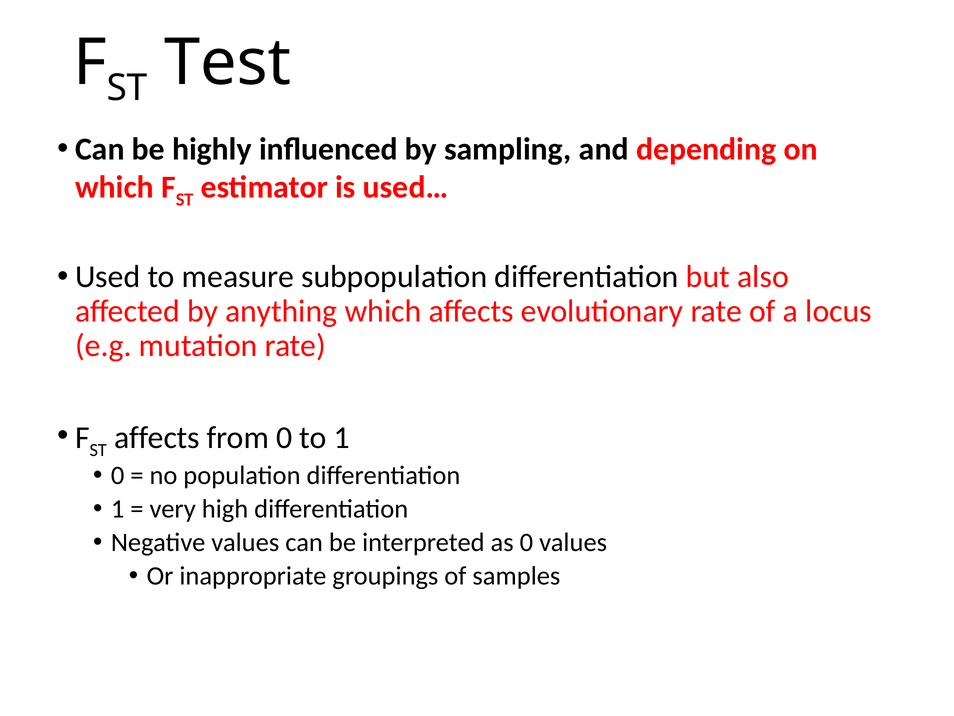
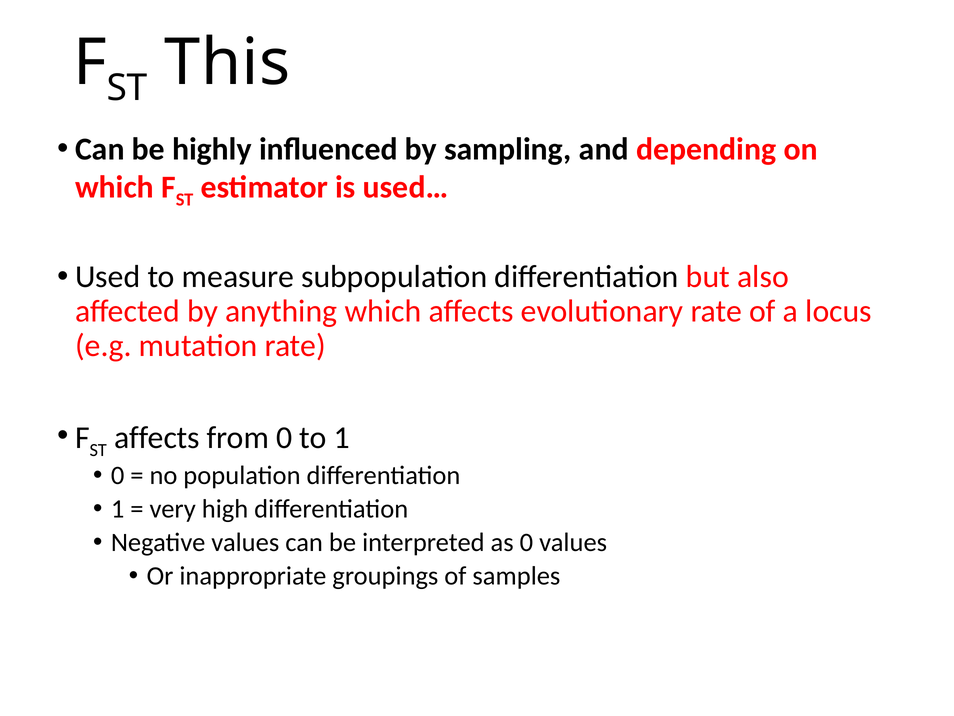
Test: Test -> This
